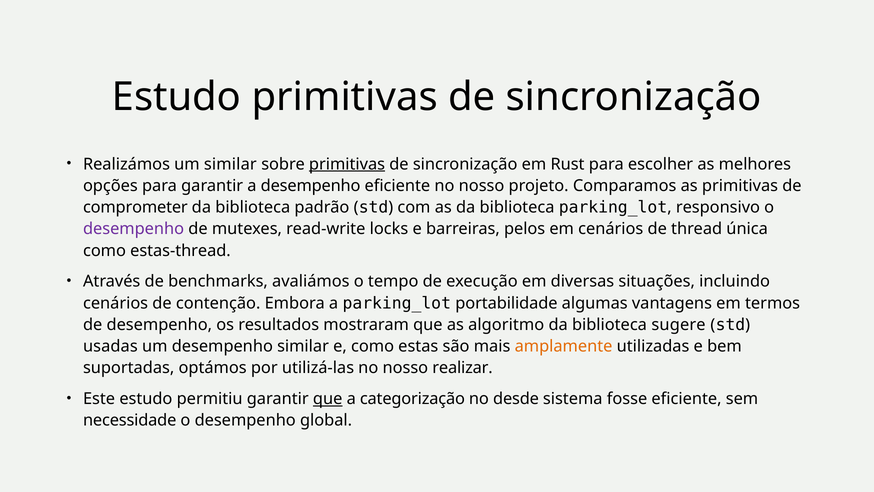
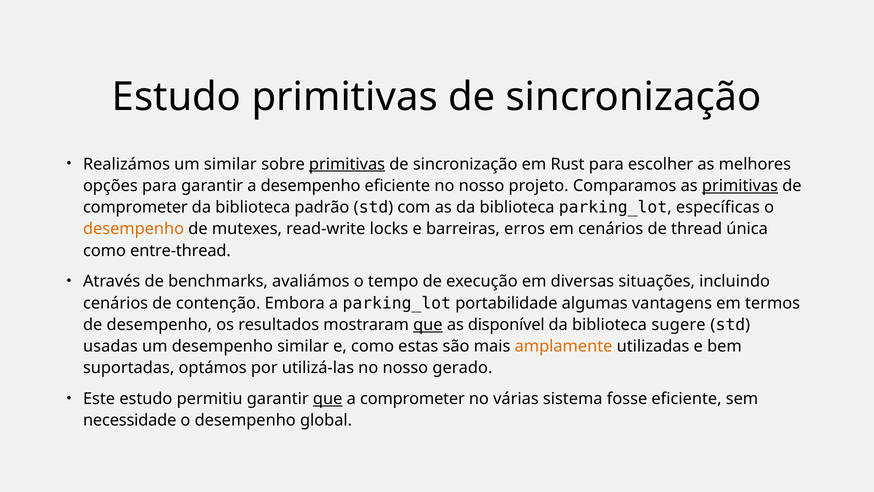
primitivas at (740, 186) underline: none -> present
responsivo: responsivo -> específicas
desempenho at (134, 229) colour: purple -> orange
pelos: pelos -> erros
estas-thread: estas-thread -> entre-thread
que at (428, 324) underline: none -> present
algoritmo: algoritmo -> disponível
realizar: realizar -> gerado
a categorização: categorização -> comprometer
desde: desde -> várias
